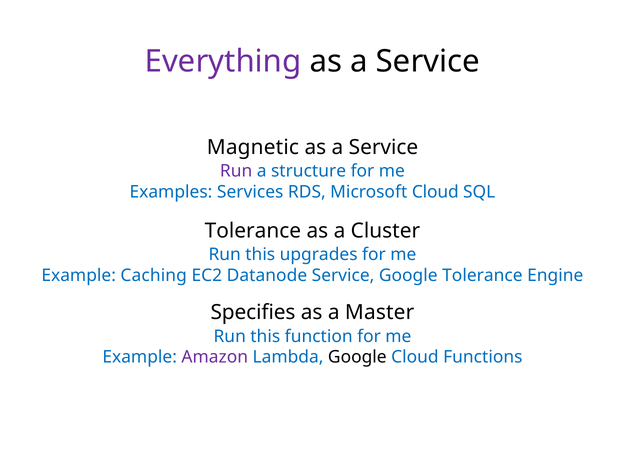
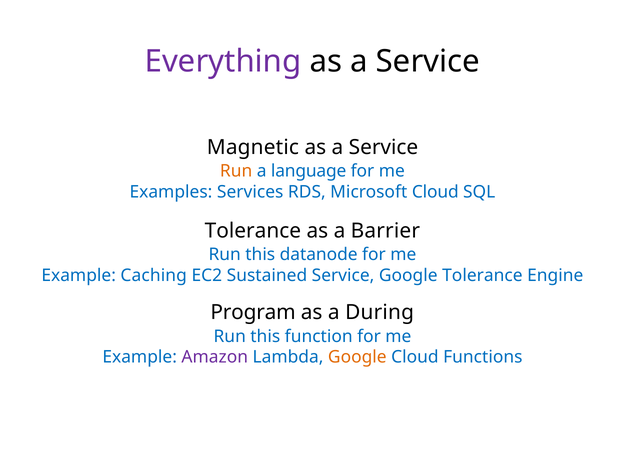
Run at (236, 171) colour: purple -> orange
structure: structure -> language
Cluster: Cluster -> Barrier
upgrades: upgrades -> datanode
Datanode: Datanode -> Sustained
Specifies: Specifies -> Program
Master: Master -> During
Google at (357, 357) colour: black -> orange
